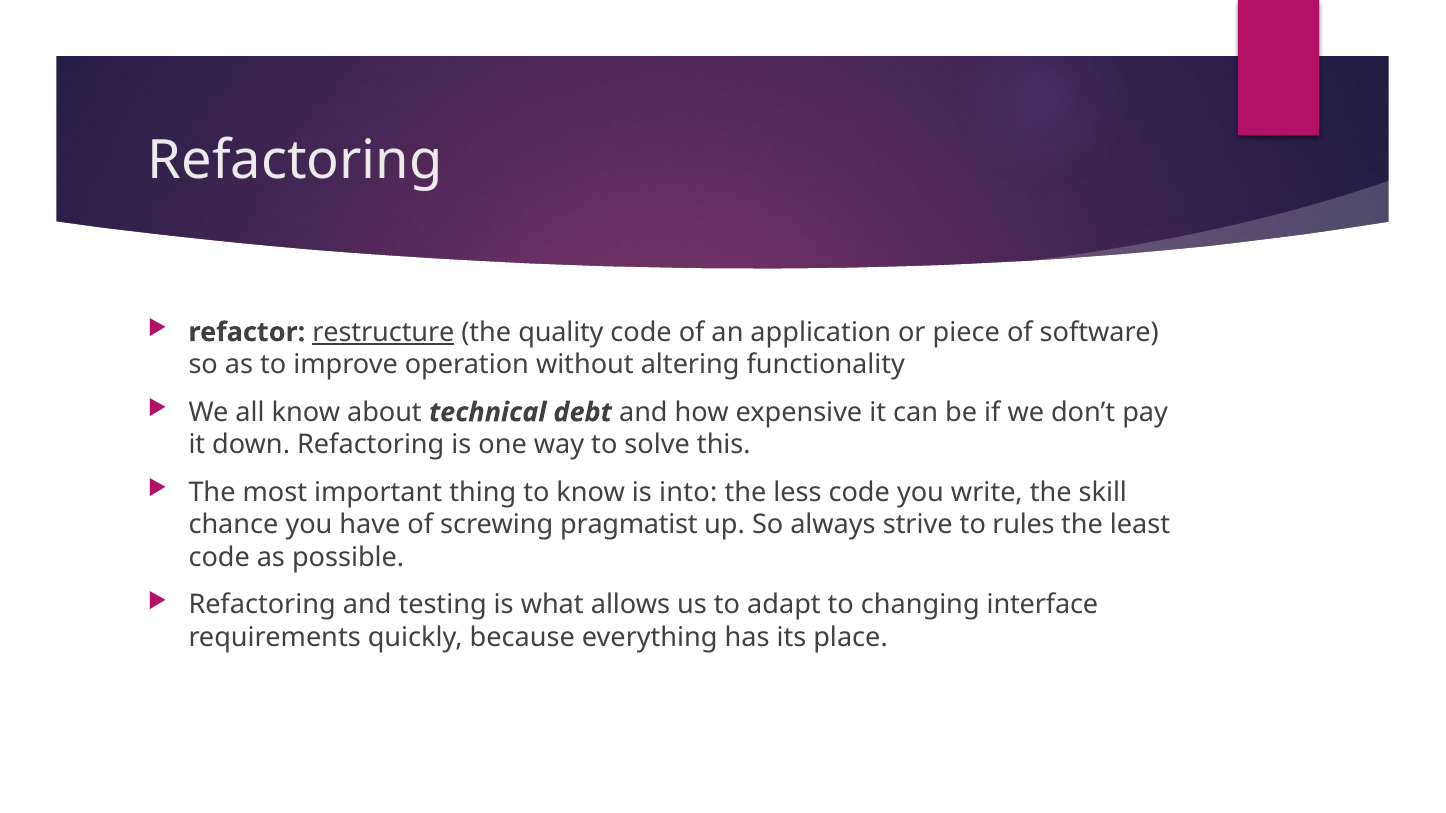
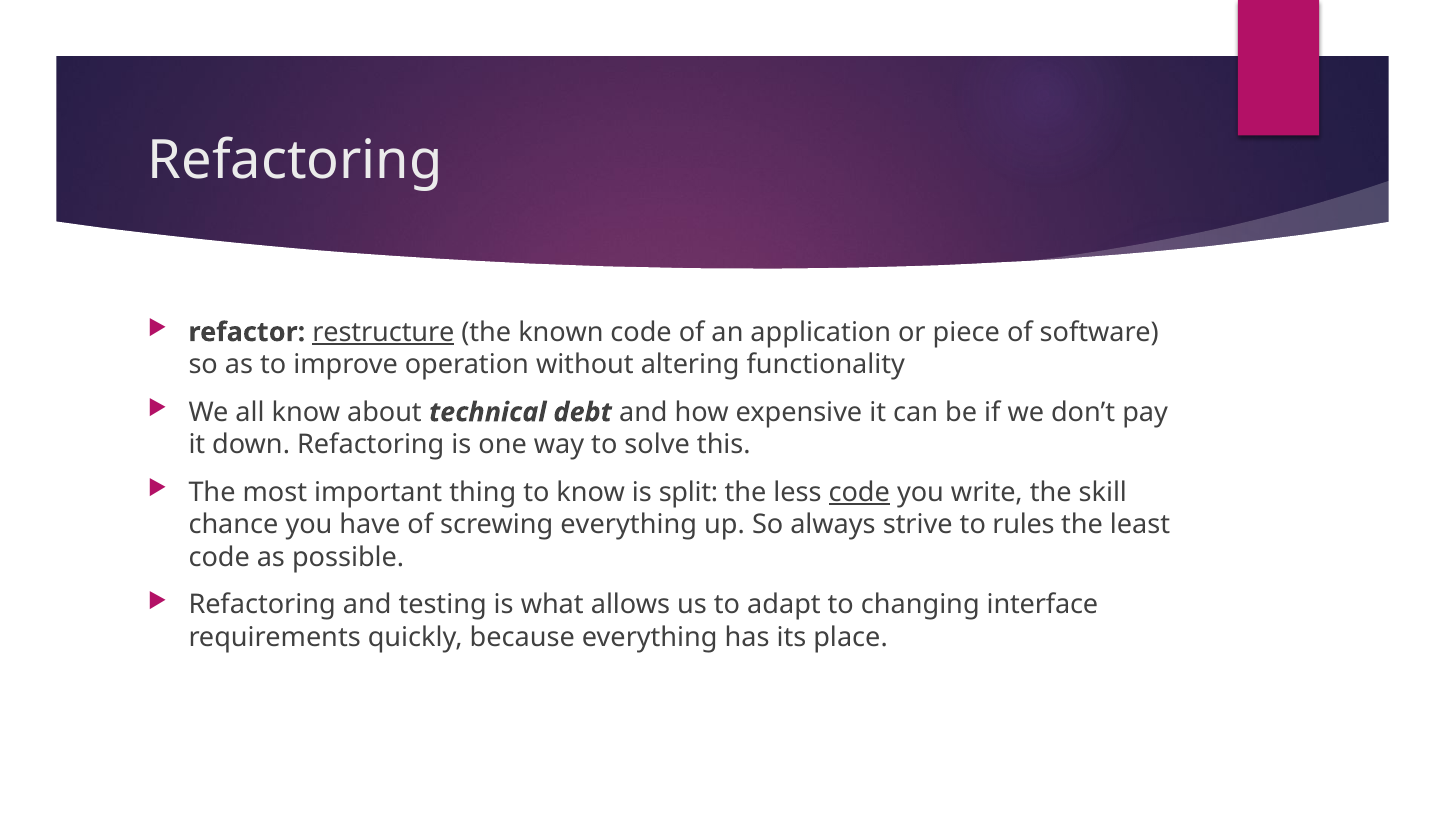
quality: quality -> known
into: into -> split
code at (859, 493) underline: none -> present
screwing pragmatist: pragmatist -> everything
